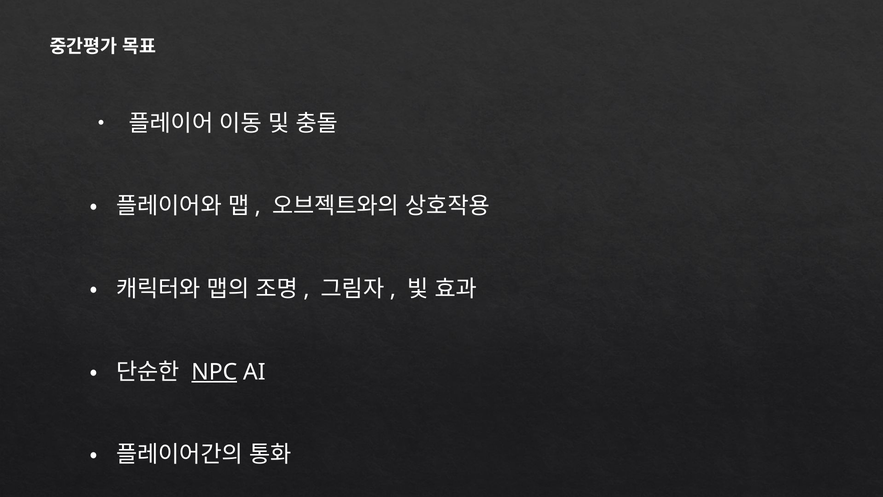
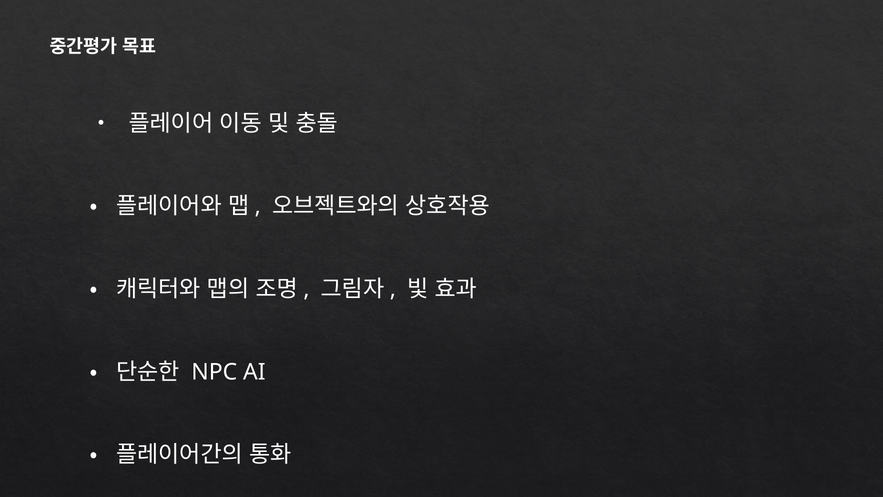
NPC underline: present -> none
